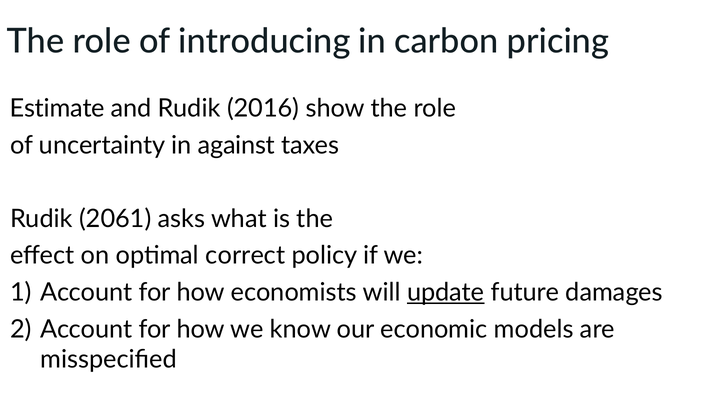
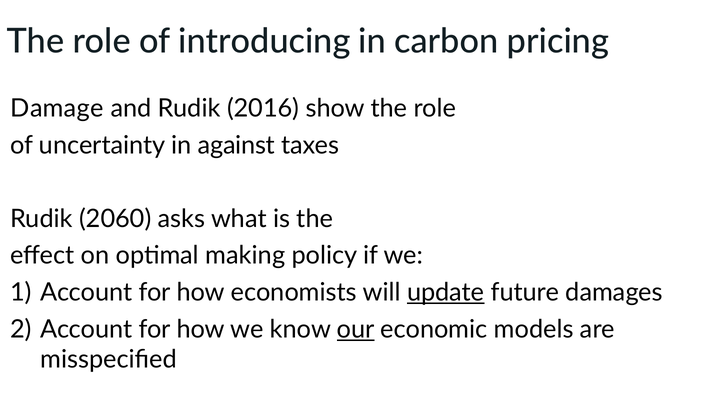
Estimate: Estimate -> Damage
2061: 2061 -> 2060
correct: correct -> making
our underline: none -> present
